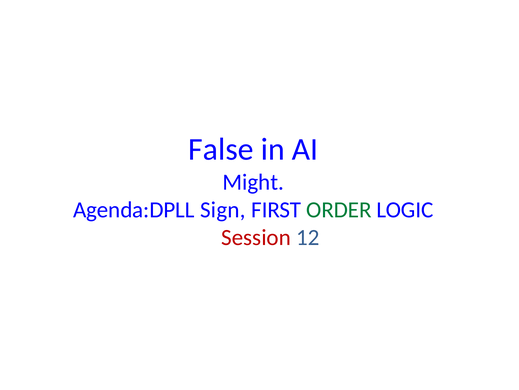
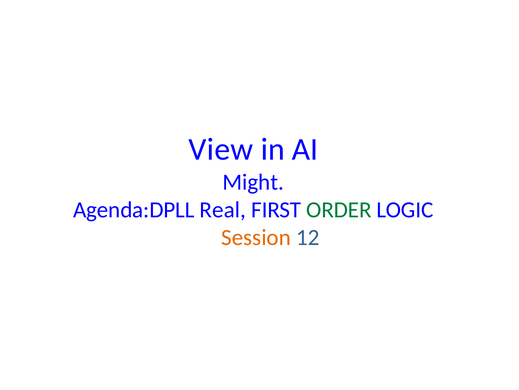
False: False -> View
Sign: Sign -> Real
Session colour: red -> orange
